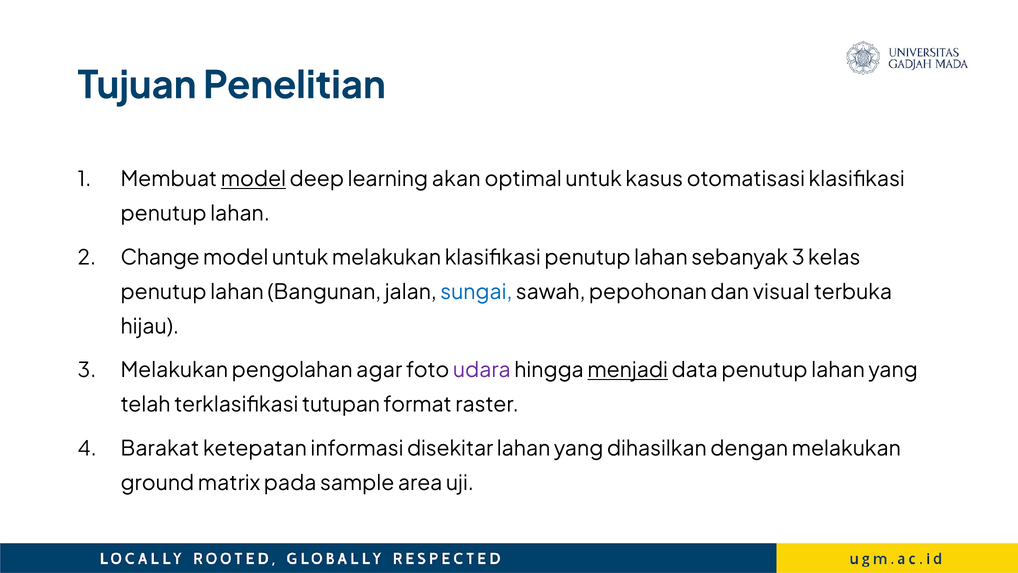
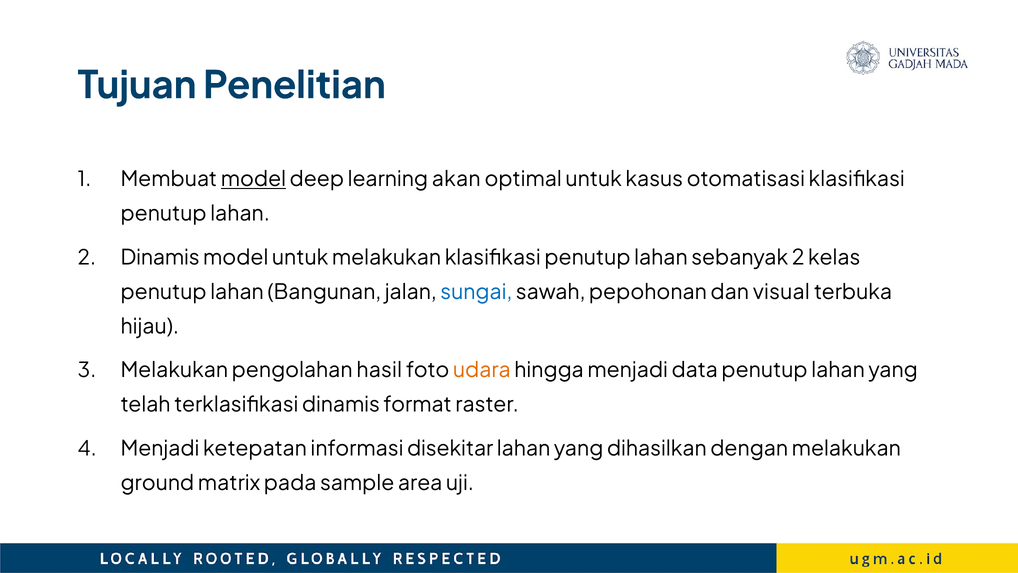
Change at (160, 258): Change -> Dinamis
sebanyak 3: 3 -> 2
agar: agar -> hasil
udara colour: purple -> orange
menjadi at (628, 370) underline: present -> none
terklasifikasi tutupan: tutupan -> dinamis
Barakat at (160, 448): Barakat -> Menjadi
